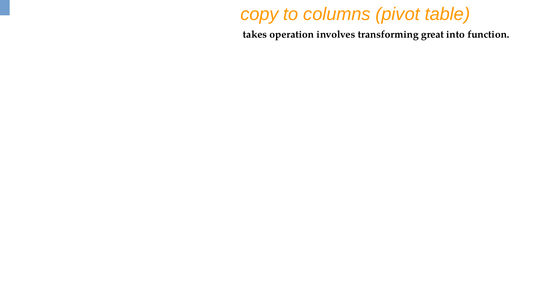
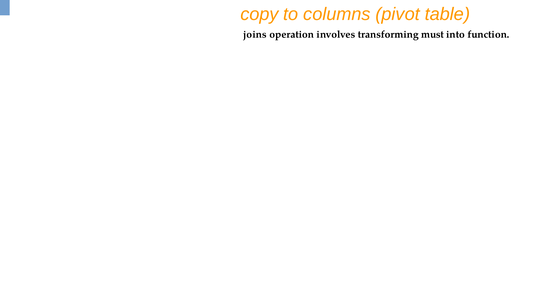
takes: takes -> joins
great: great -> must
